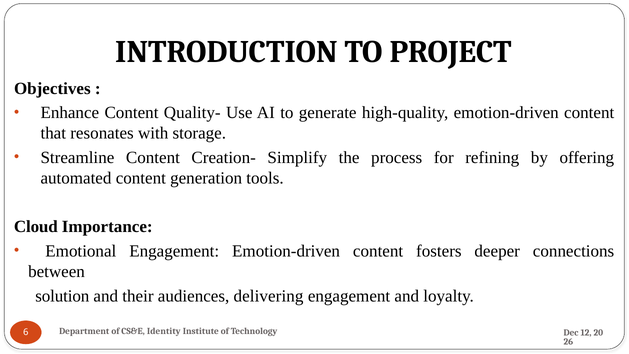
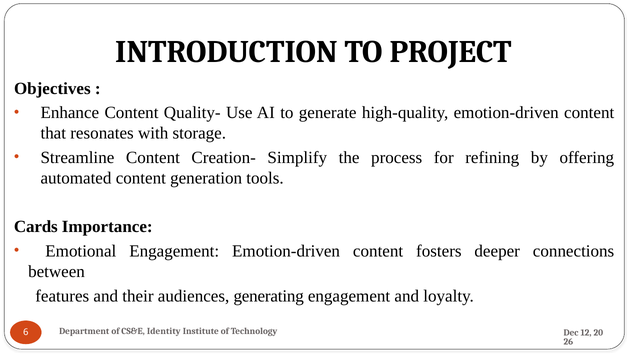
Cloud: Cloud -> Cards
solution: solution -> features
delivering: delivering -> generating
